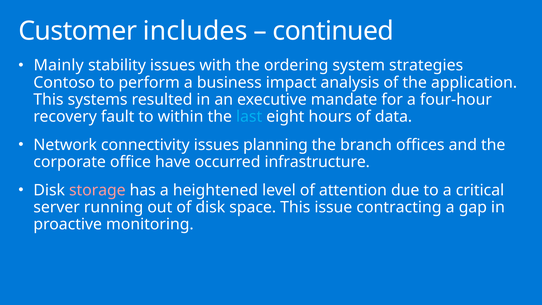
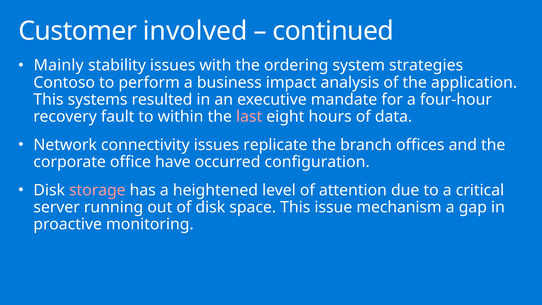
includes: includes -> involved
last colour: light blue -> pink
planning: planning -> replicate
infrastructure: infrastructure -> configuration
contracting: contracting -> mechanism
